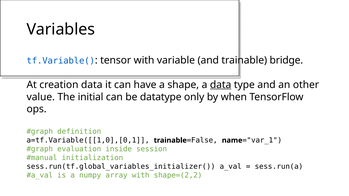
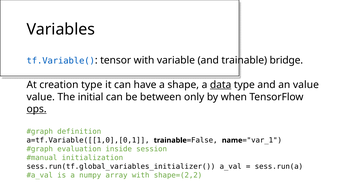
creation data: data -> type
an other: other -> value
datatype: datatype -> between
ops underline: none -> present
